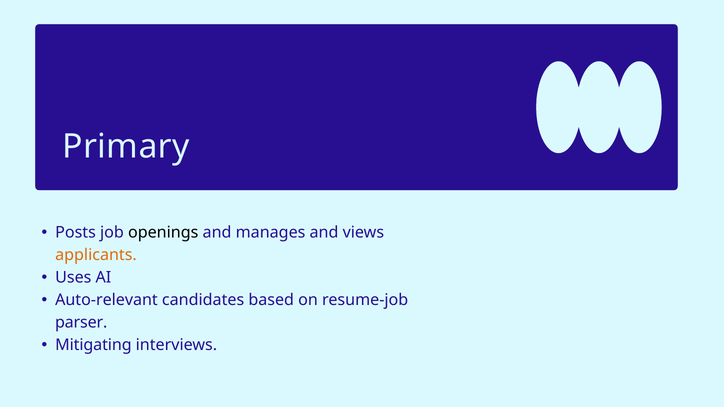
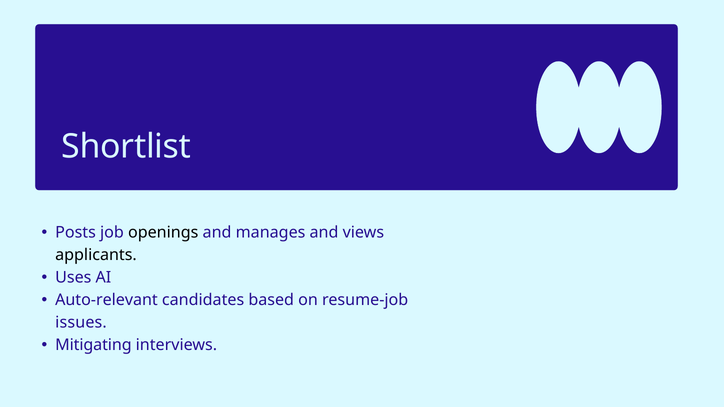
Primary: Primary -> Shortlist
applicants colour: orange -> black
parser: parser -> issues
